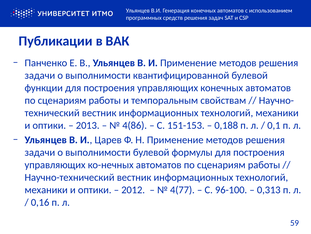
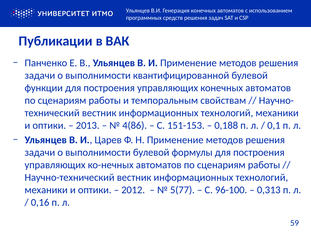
4(77: 4(77 -> 5(77
